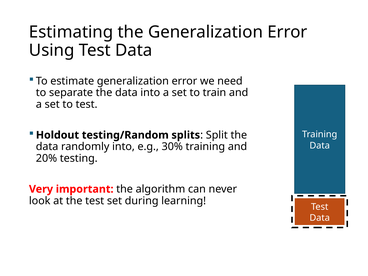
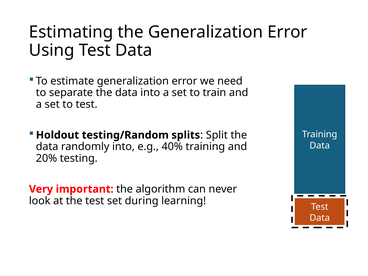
30%: 30% -> 40%
